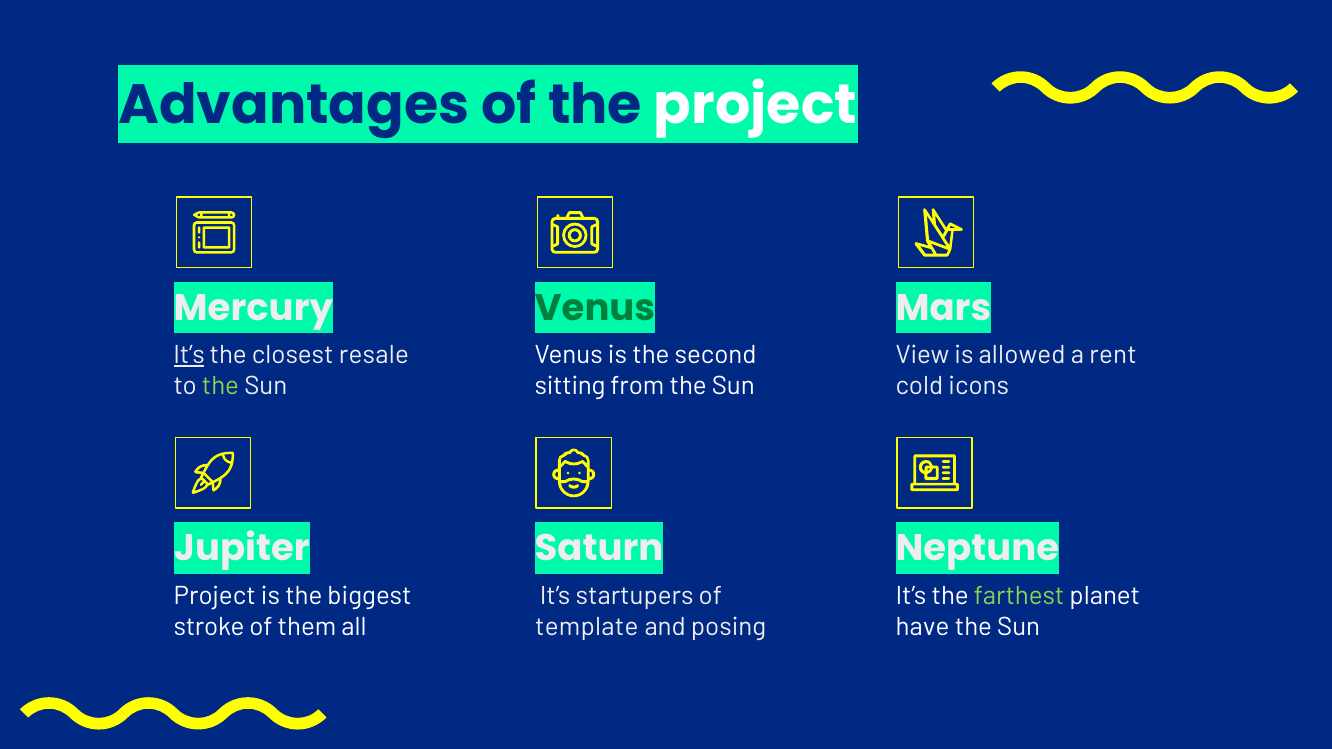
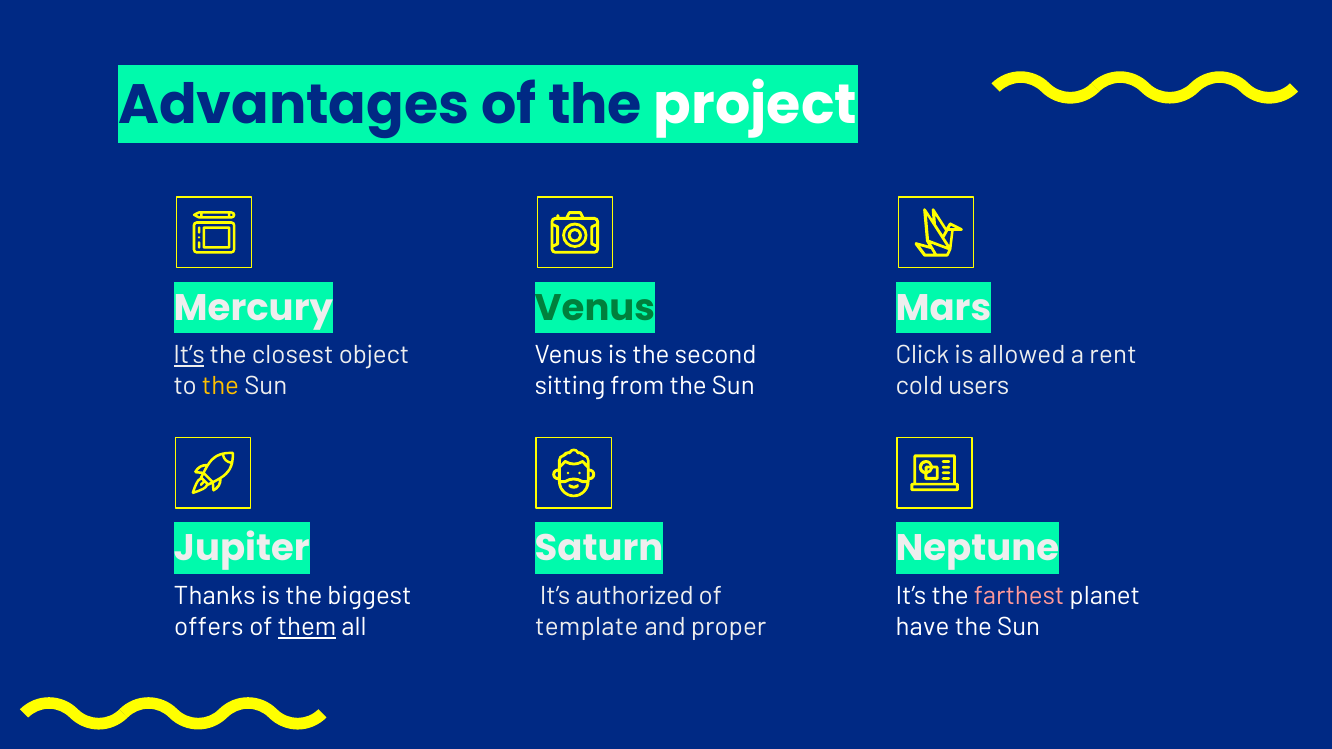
resale: resale -> object
View: View -> Click
the at (220, 386) colour: light green -> yellow
icons: icons -> users
Project at (215, 596): Project -> Thanks
startupers: startupers -> authorized
farthest colour: light green -> pink
stroke: stroke -> offers
them underline: none -> present
posing: posing -> proper
